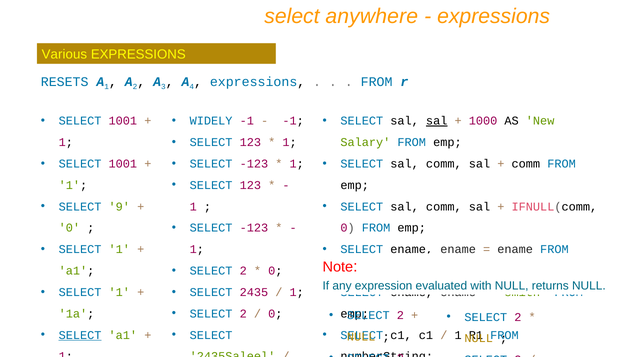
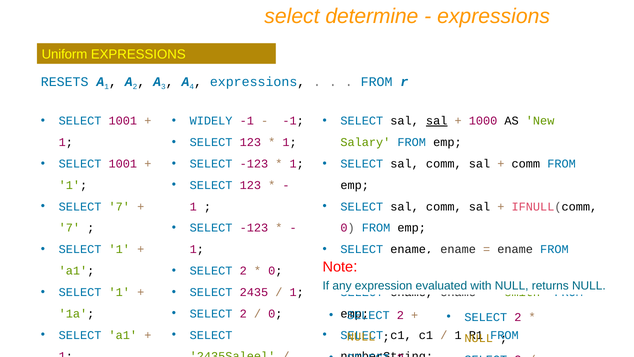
anywhere: anywhere -> determine
Various: Various -> Uniform
SELECT 9: 9 -> 7
0 at (69, 228): 0 -> 7
SELECT at (80, 335) underline: present -> none
